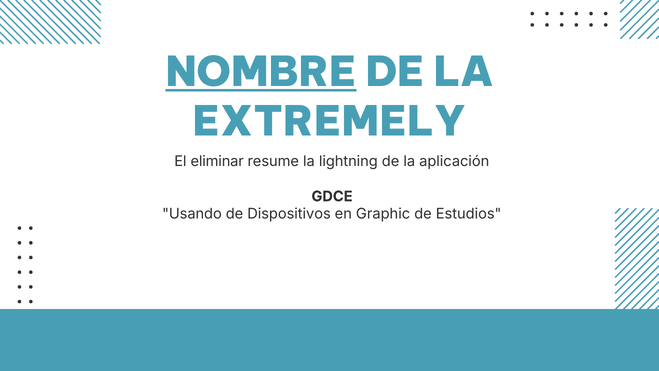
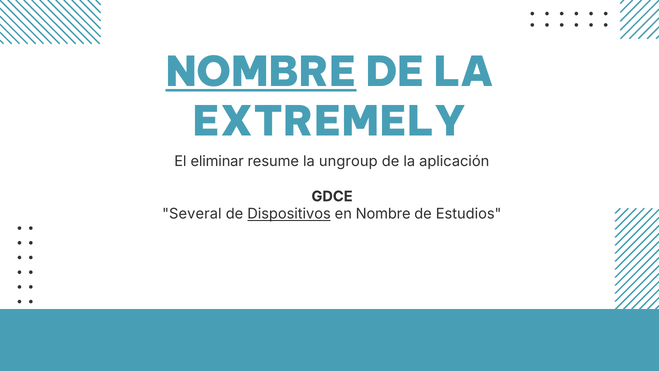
lightning: lightning -> ungroup
Usando: Usando -> Several
Dispositivos underline: none -> present
en Graphic: Graphic -> Nombre
